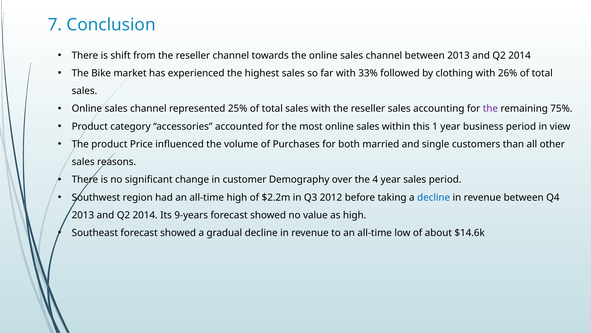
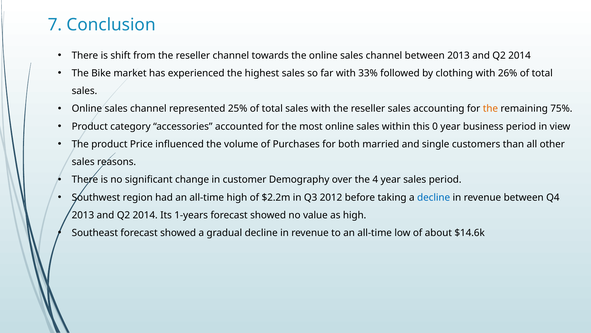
the at (490, 109) colour: purple -> orange
1: 1 -> 0
9-years: 9-years -> 1-years
